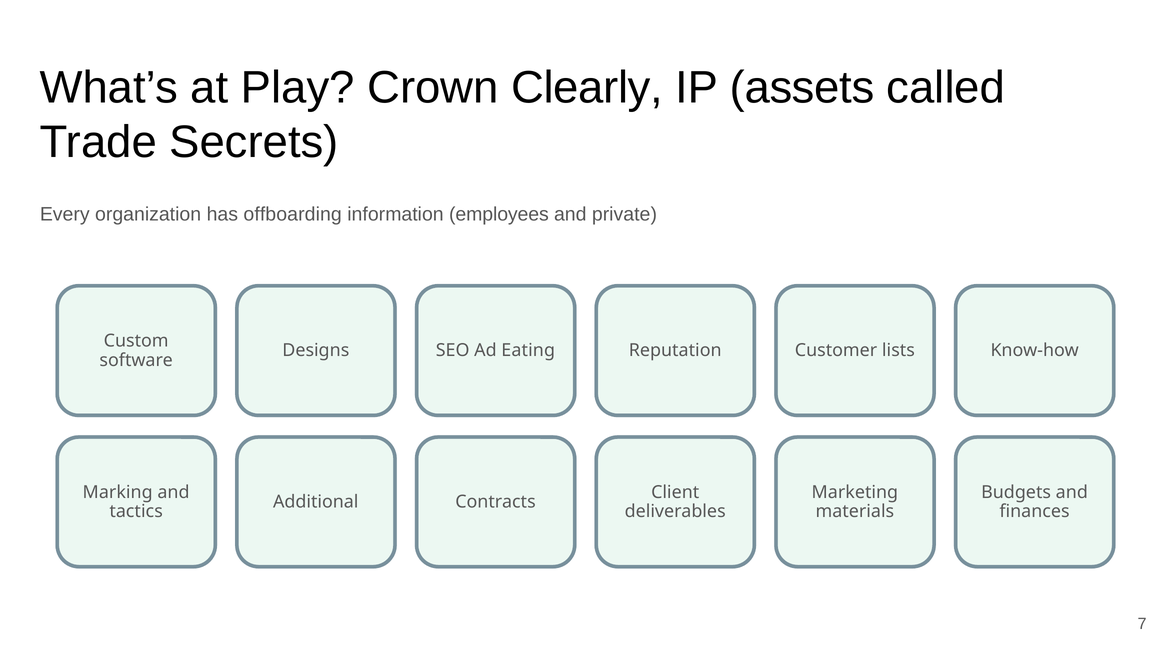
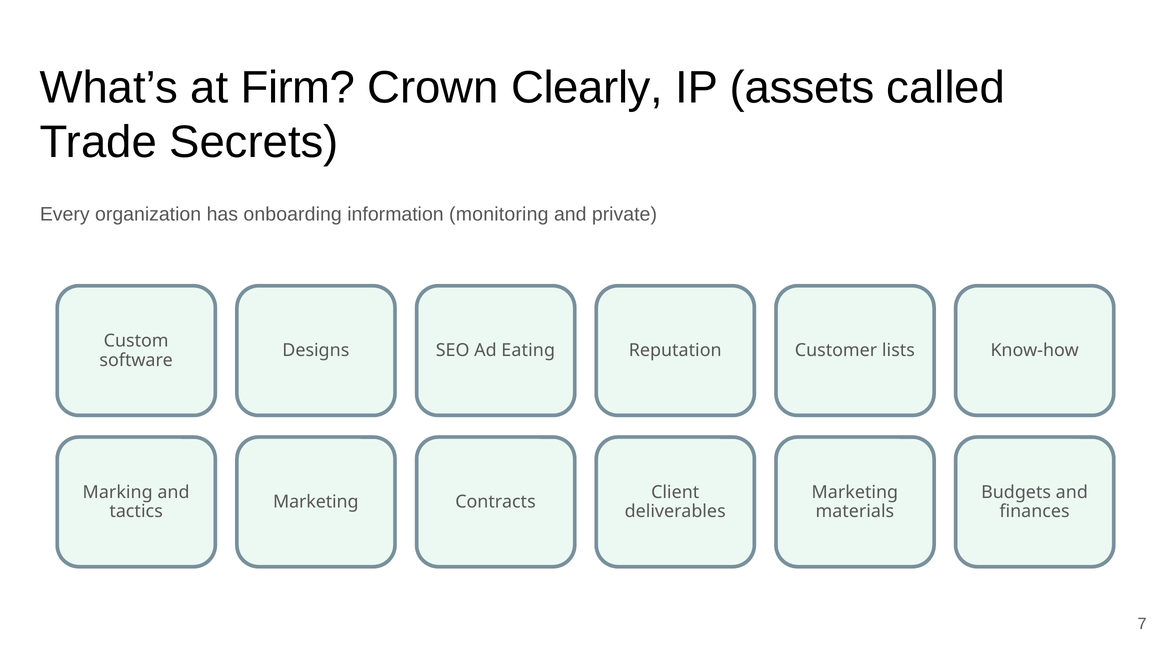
Play: Play -> Firm
offboarding: offboarding -> onboarding
employees: employees -> monitoring
Additional at (316, 502): Additional -> Marketing
